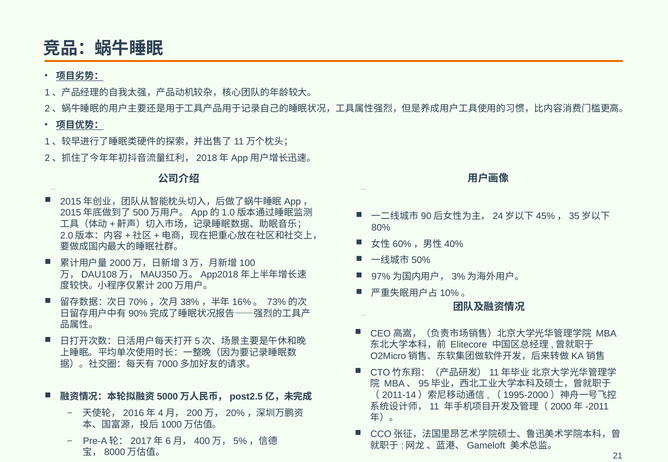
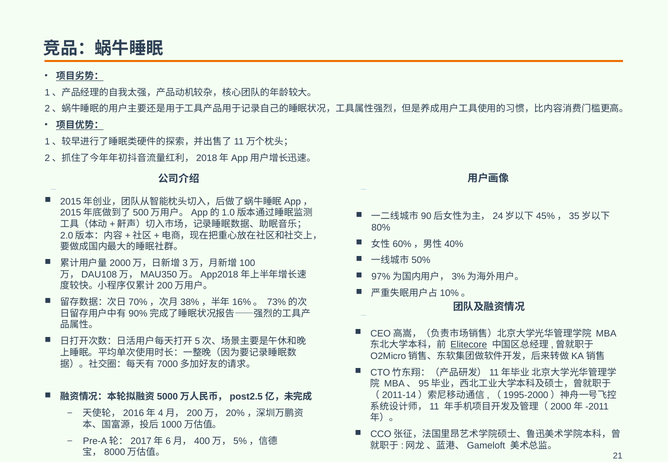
Elitecore underline: none -> present
